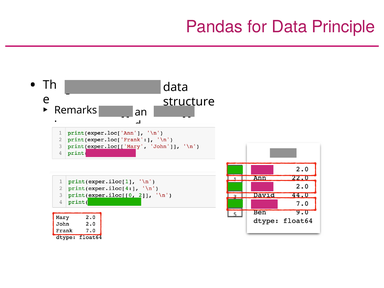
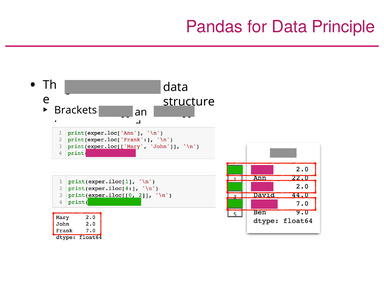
Remarks: Remarks -> Brackets
